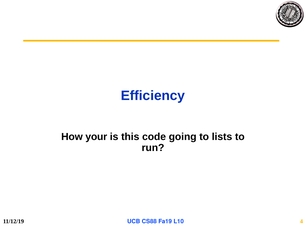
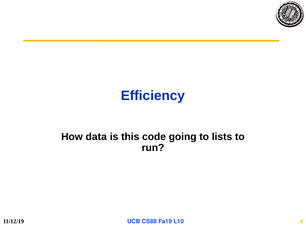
your: your -> data
